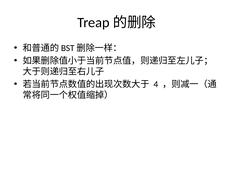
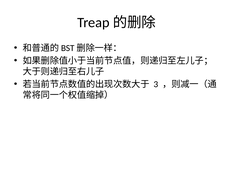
4: 4 -> 3
